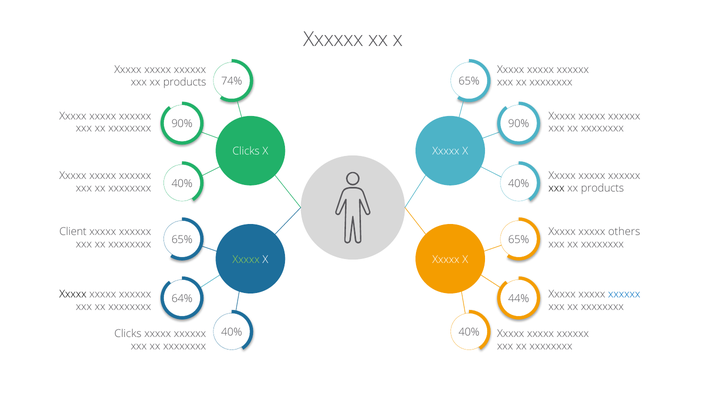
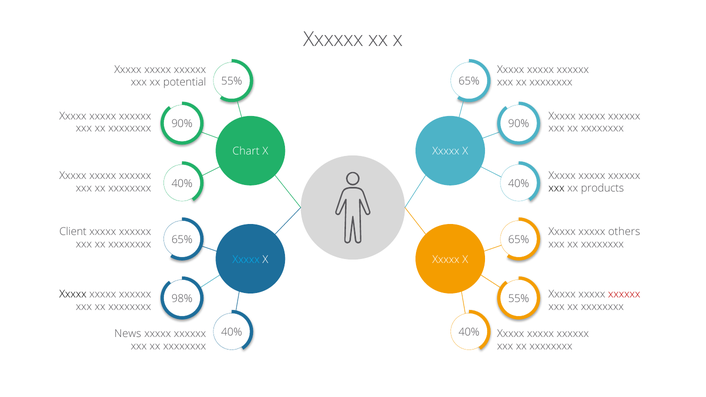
74% at (232, 81): 74% -> 55%
products at (185, 82): products -> potential
Clicks at (246, 151): Clicks -> Chart
Xxxxx at (246, 260) colour: light green -> light blue
xxxxxx at (624, 294) colour: blue -> red
64%: 64% -> 98%
44% at (519, 299): 44% -> 55%
Clicks at (128, 334): Clicks -> News
